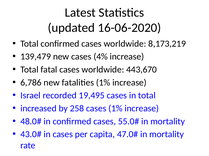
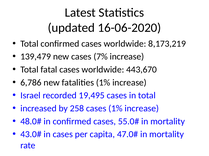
4%: 4% -> 7%
